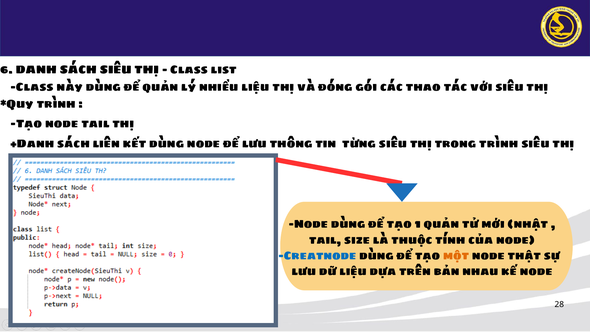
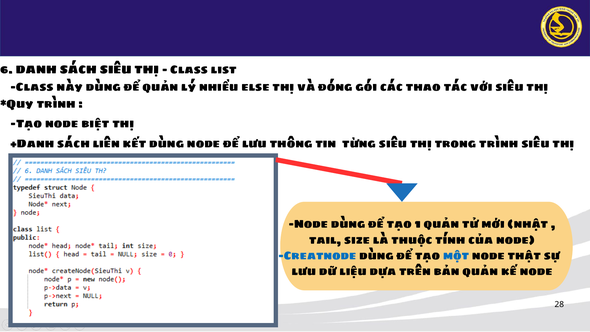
nhiều liệu: liệu -> else
node tail: tail -> biệt
một colour: orange -> blue
bản nhau: nhau -> quản
